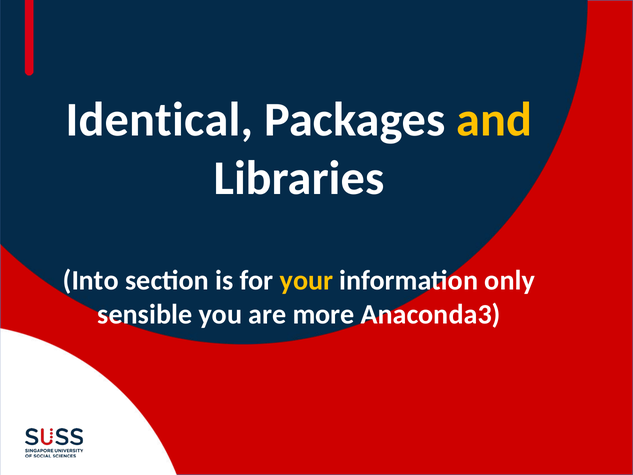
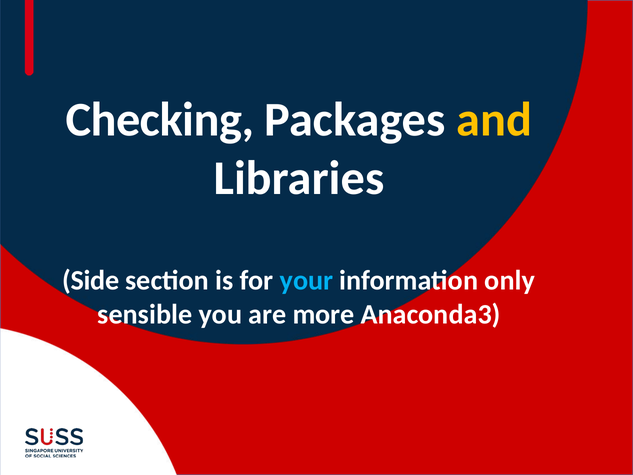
Identical: Identical -> Checking
Into: Into -> Side
your colour: yellow -> light blue
